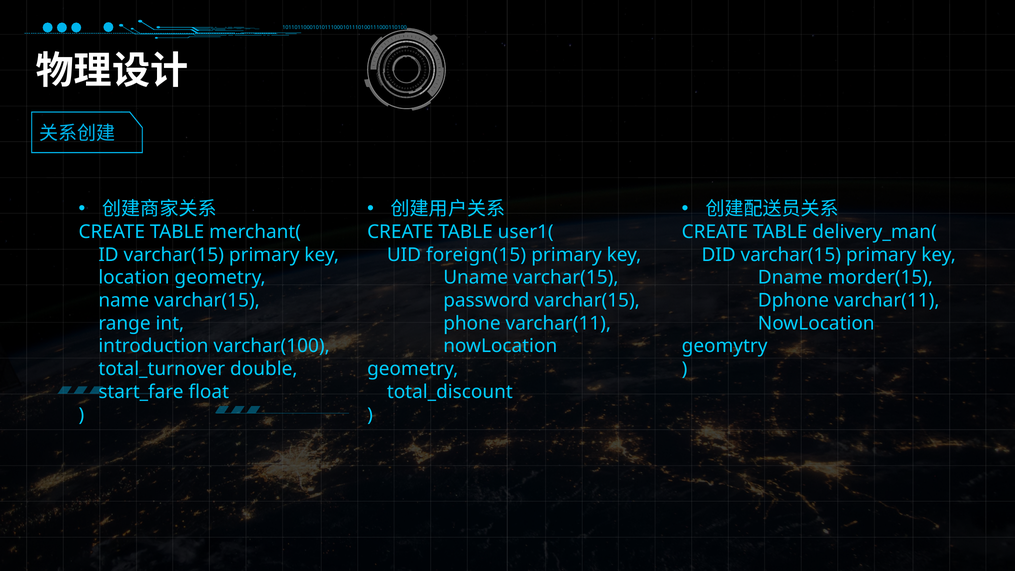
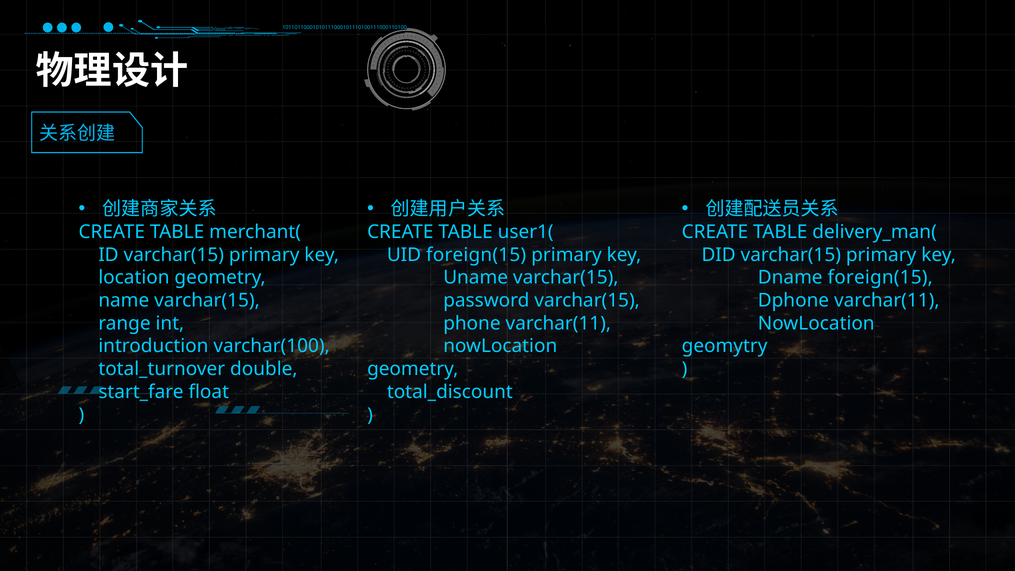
Dname morder(15: morder(15 -> foreign(15
